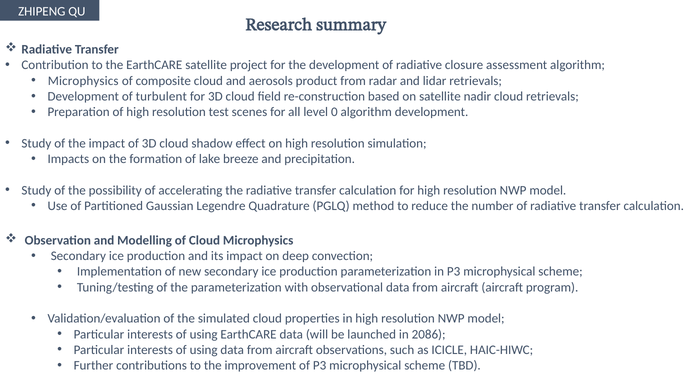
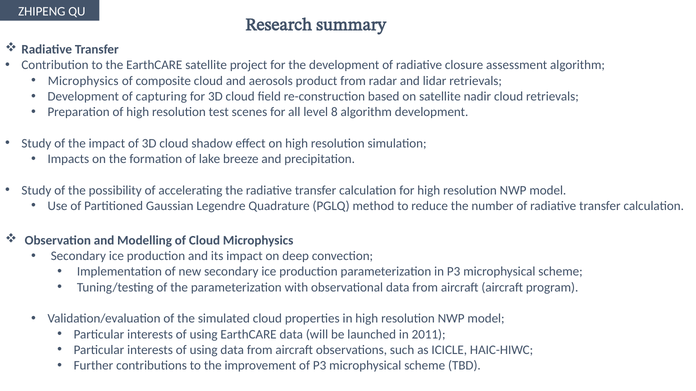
turbulent: turbulent -> capturing
0: 0 -> 8
2086: 2086 -> 2011
